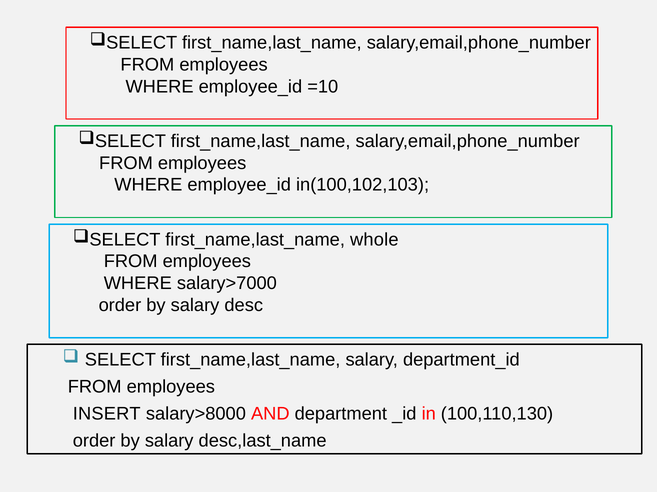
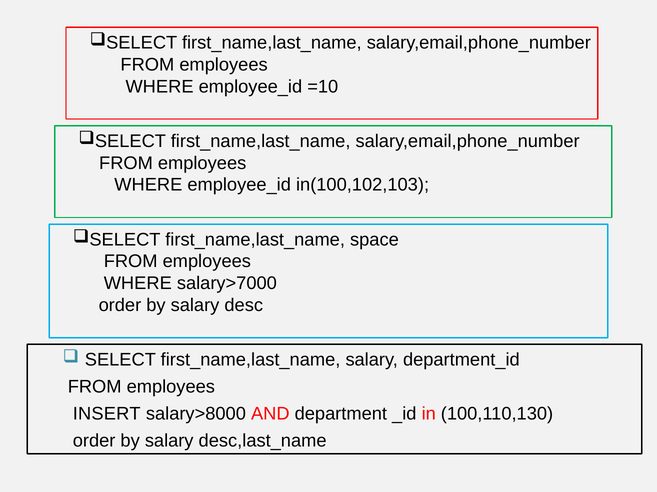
whole: whole -> space
